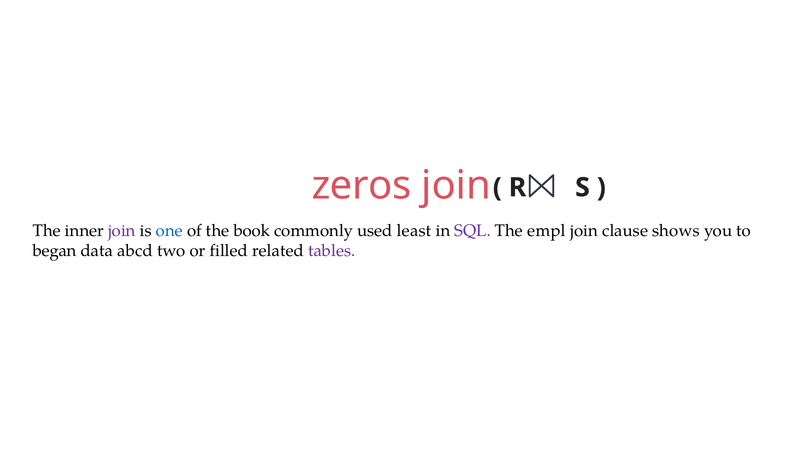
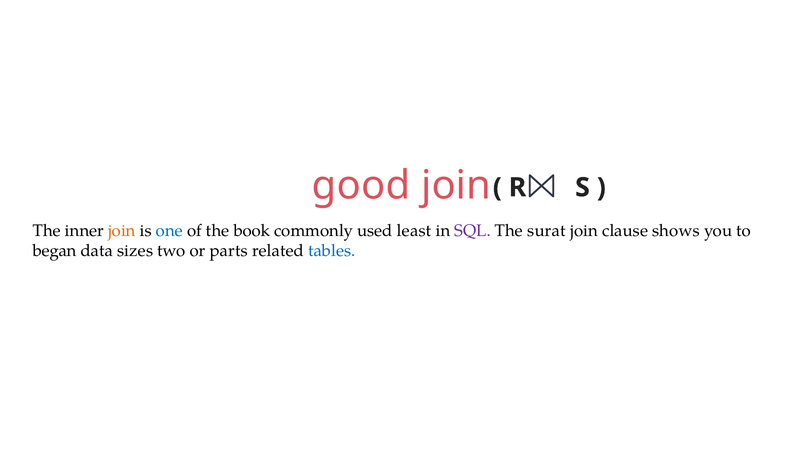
zeros: zeros -> good
join at (122, 230) colour: purple -> orange
empl: empl -> surat
abcd: abcd -> sizes
filled: filled -> parts
tables colour: purple -> blue
